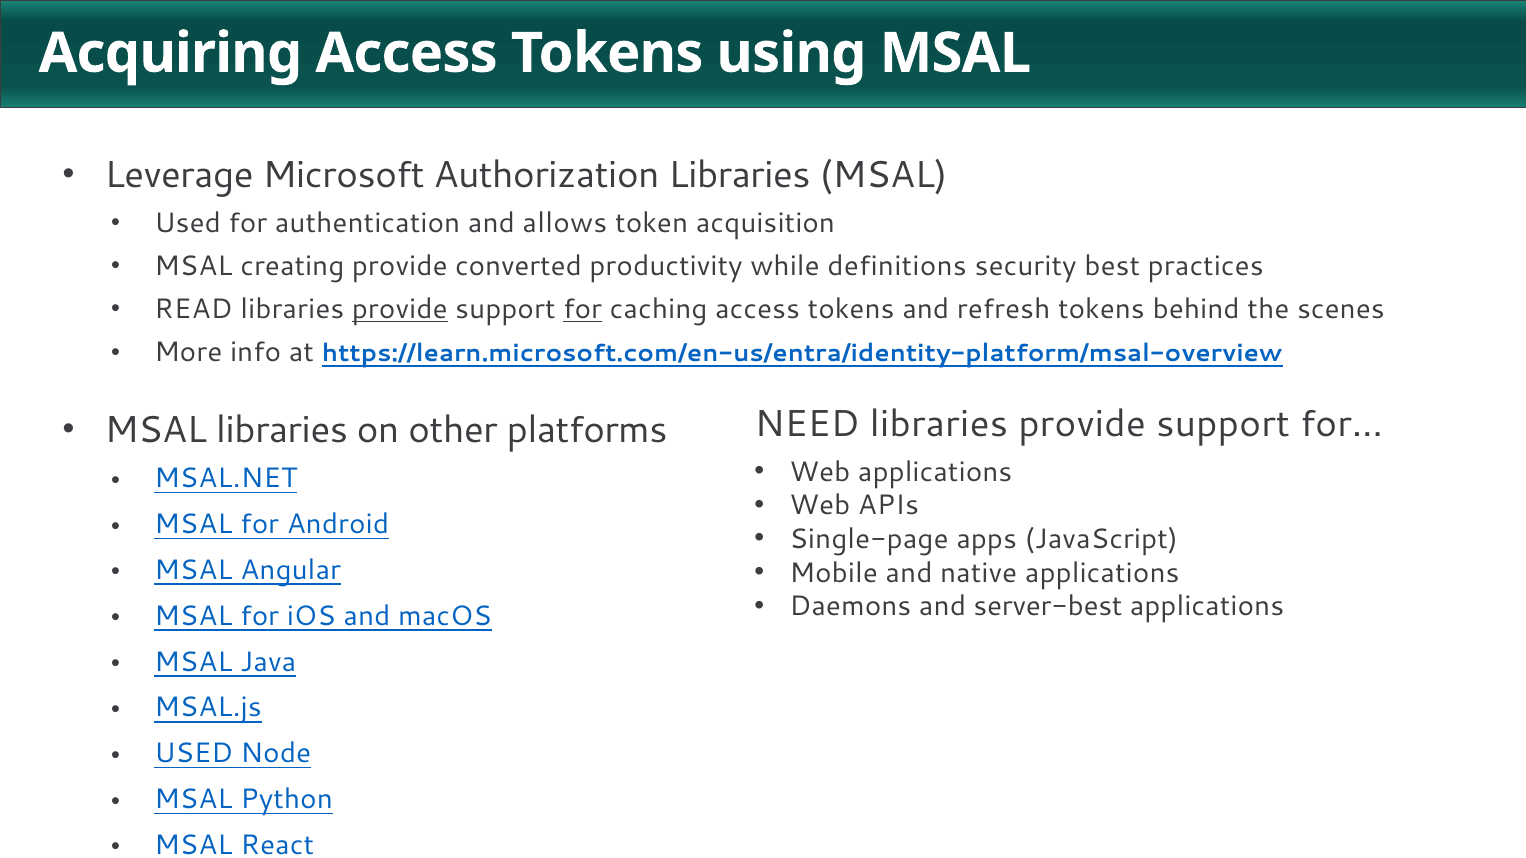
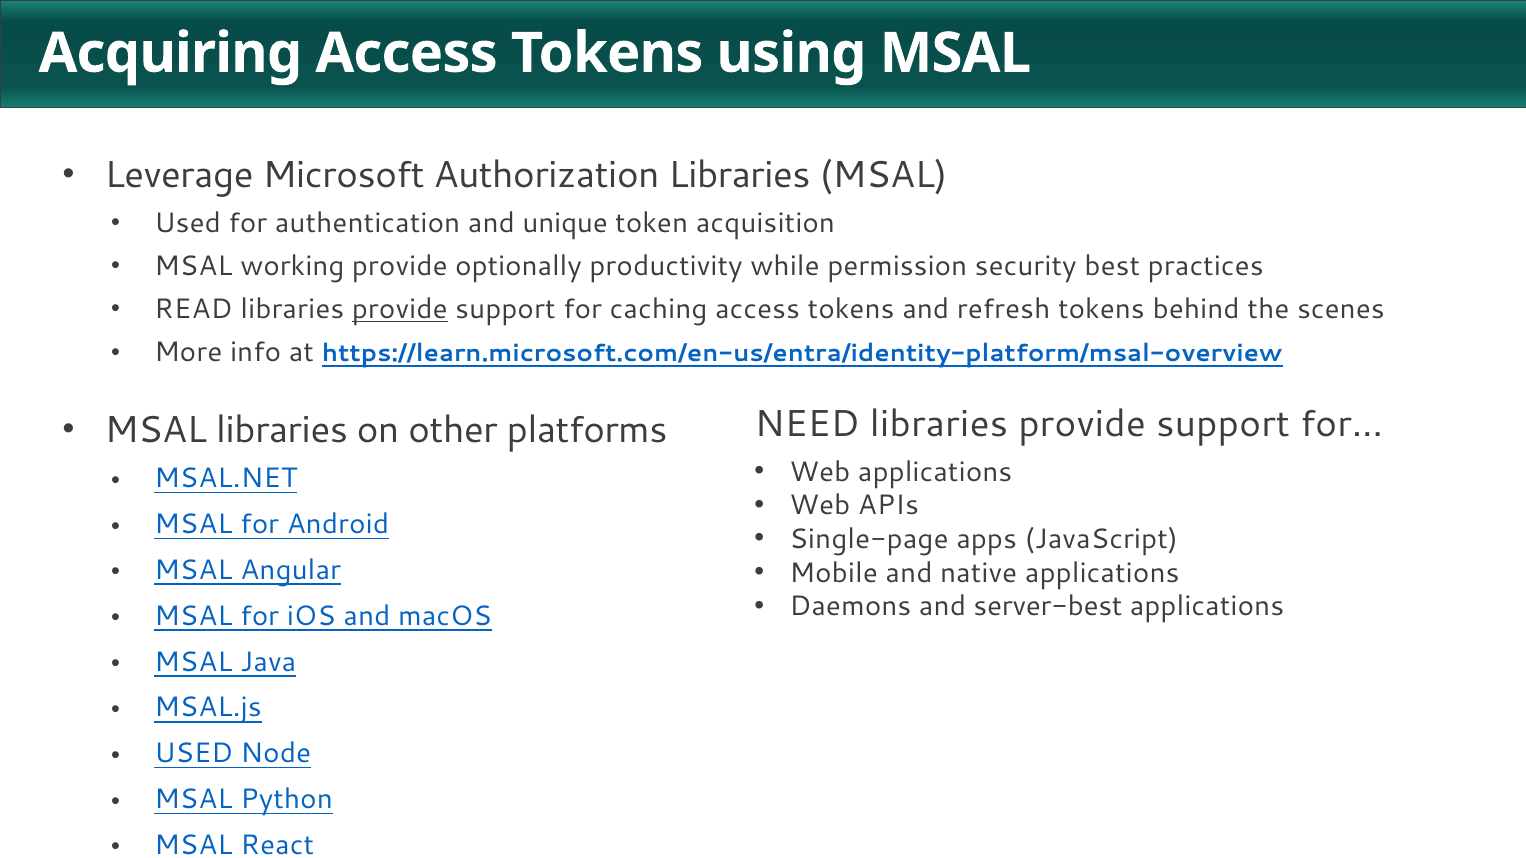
allows: allows -> unique
creating: creating -> working
converted: converted -> optionally
definitions: definitions -> permission
for at (583, 310) underline: present -> none
